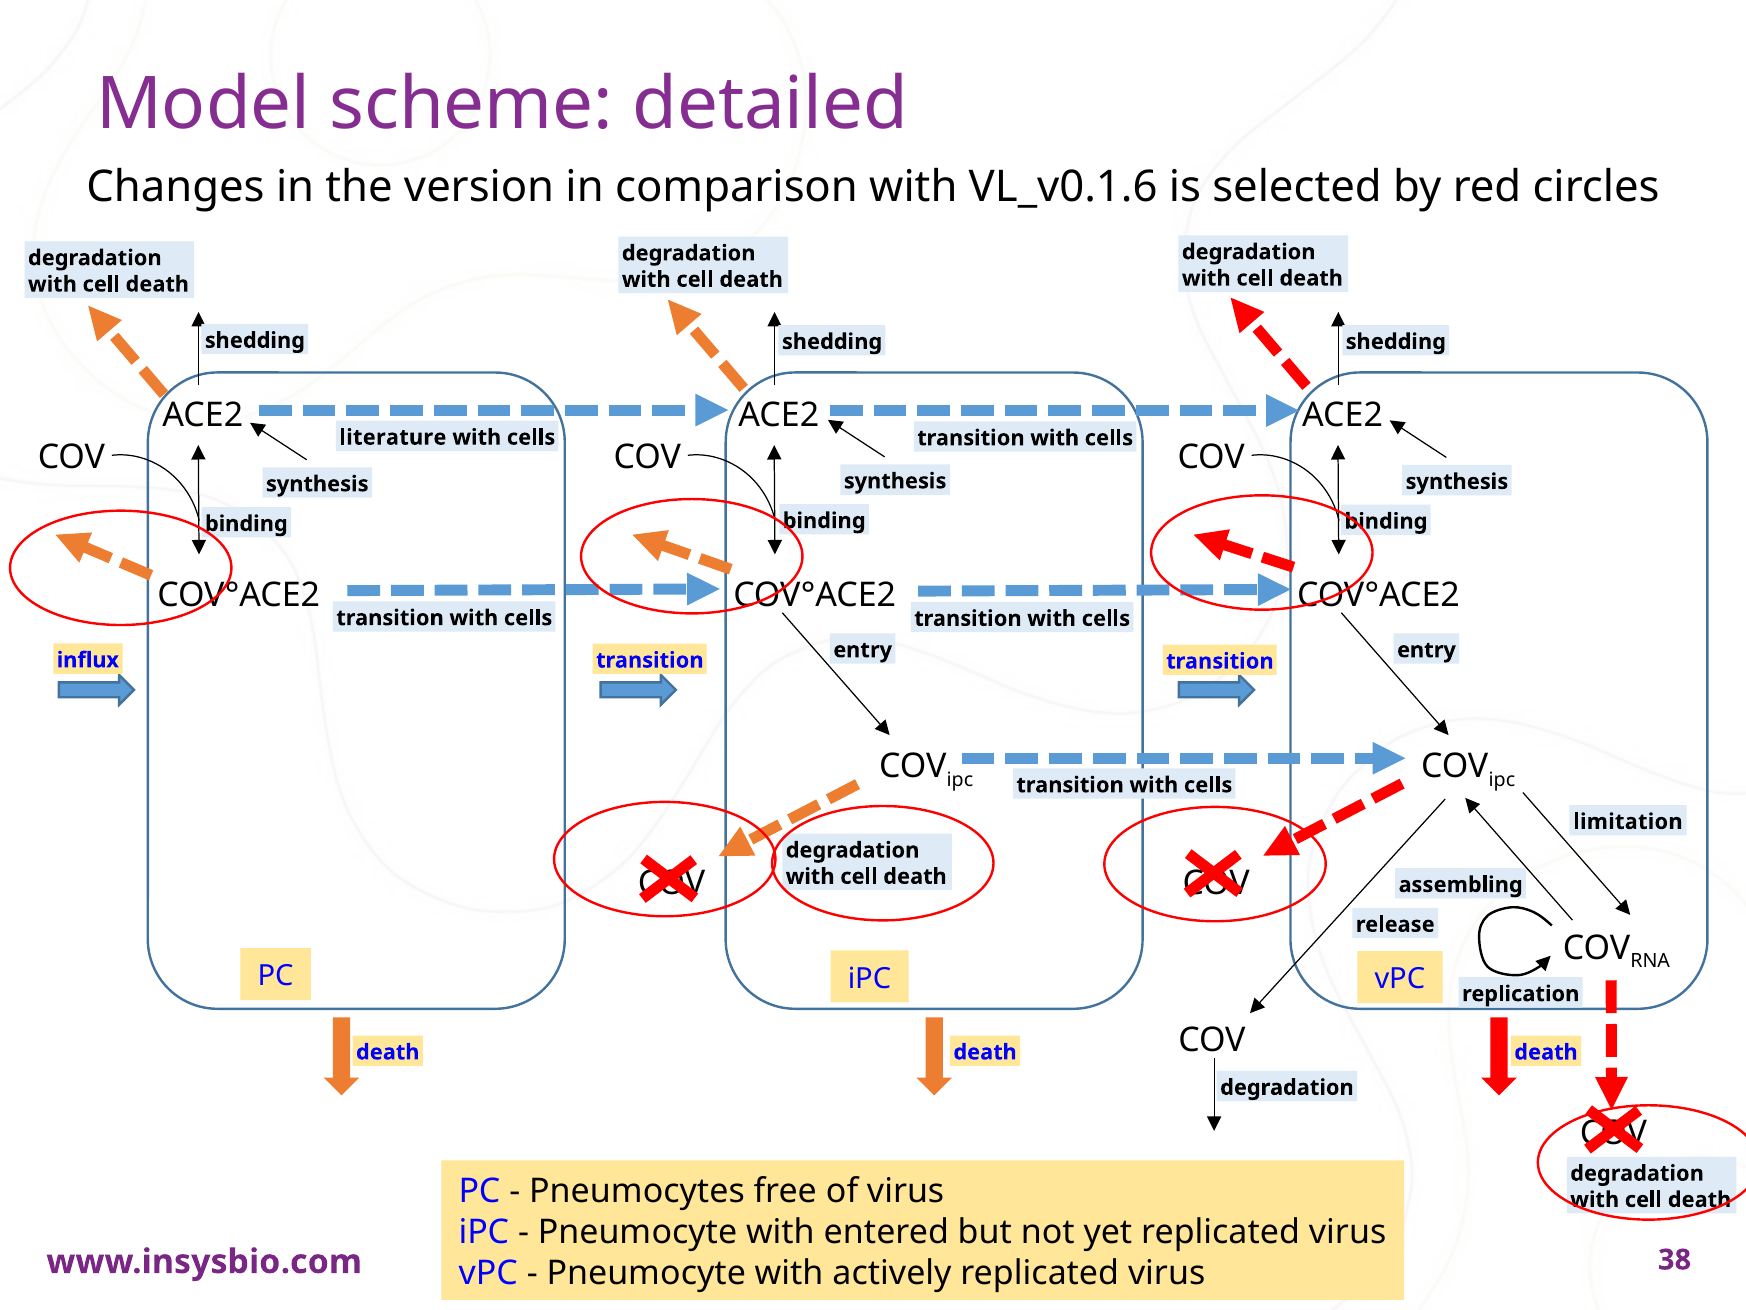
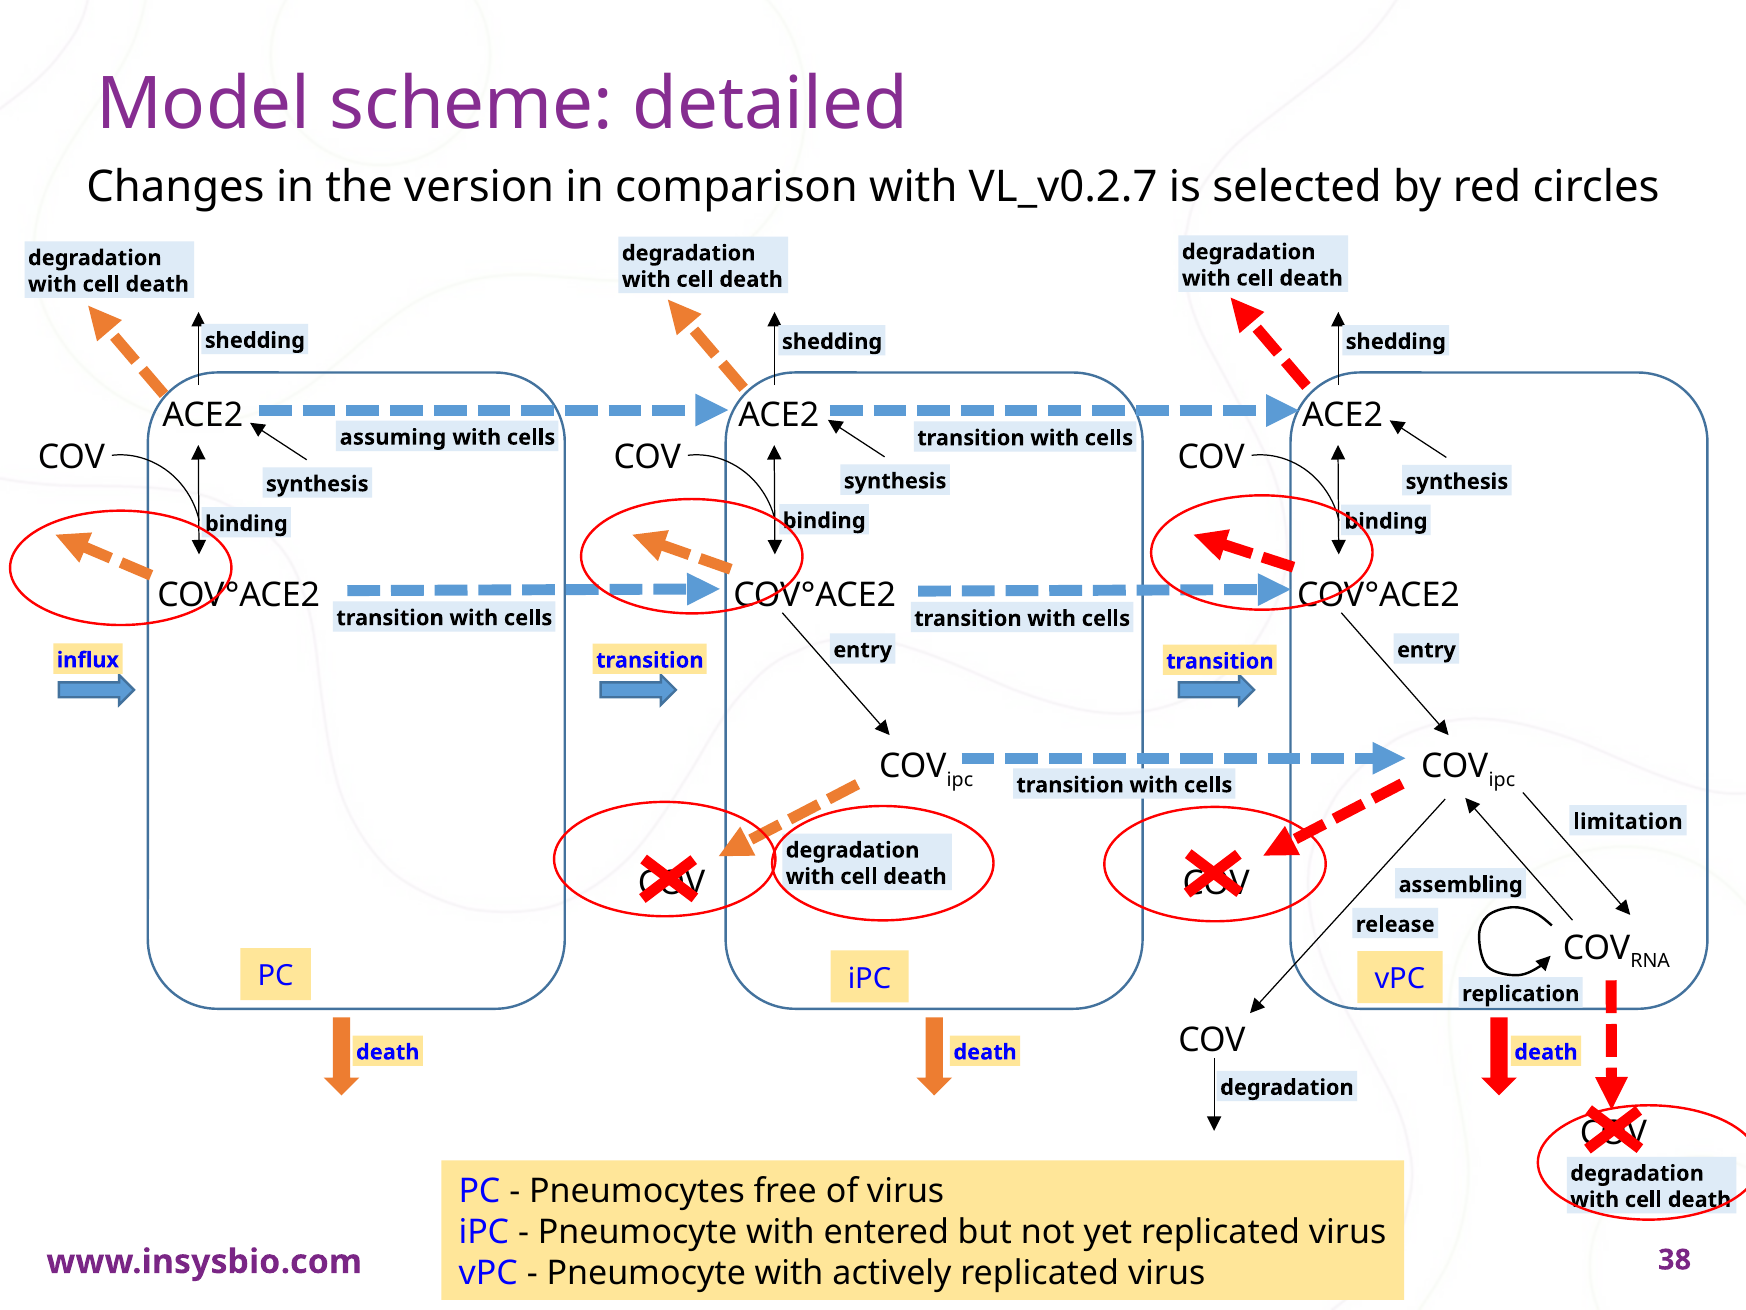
VL_v0.1.6: VL_v0.1.6 -> VL_v0.2.7
literature: literature -> assuming
